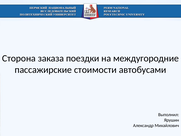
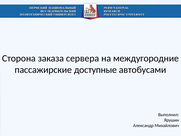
поездки: поездки -> сервера
стоимости: стоимости -> доступные
